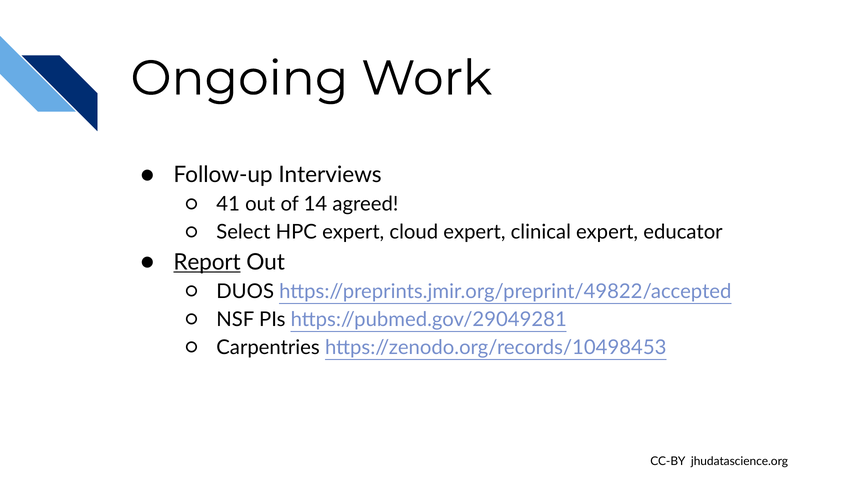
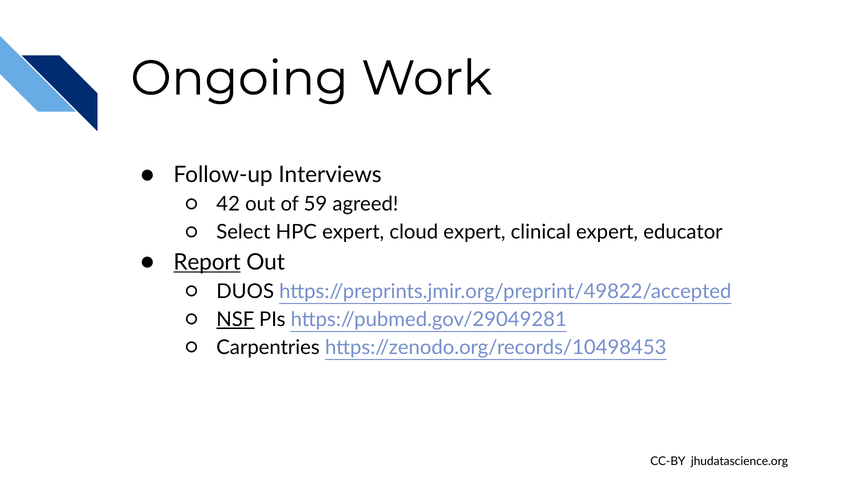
41: 41 -> 42
14: 14 -> 59
NSF underline: none -> present
